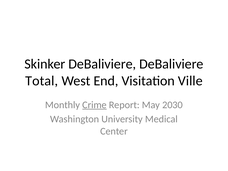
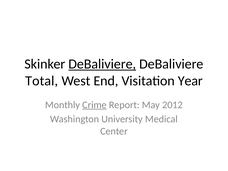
DeBaliviere at (102, 64) underline: none -> present
Ville: Ville -> Year
2030: 2030 -> 2012
